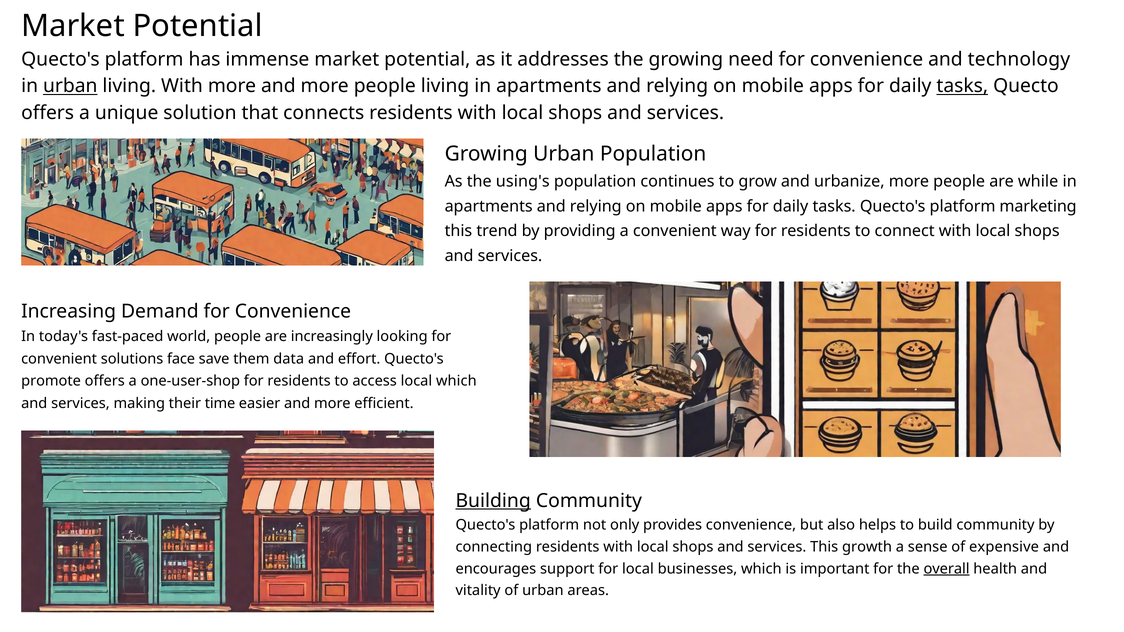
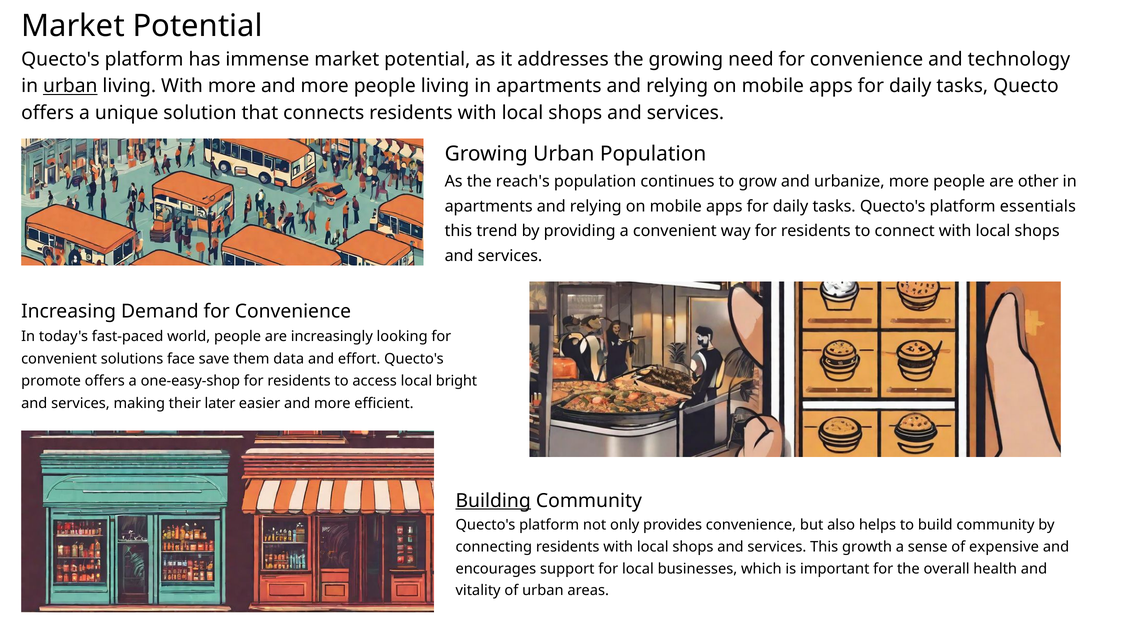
tasks at (962, 86) underline: present -> none
using's: using's -> reach's
while: while -> other
marketing: marketing -> essentials
one-user-shop: one-user-shop -> one-easy-shop
local which: which -> bright
time: time -> later
overall underline: present -> none
